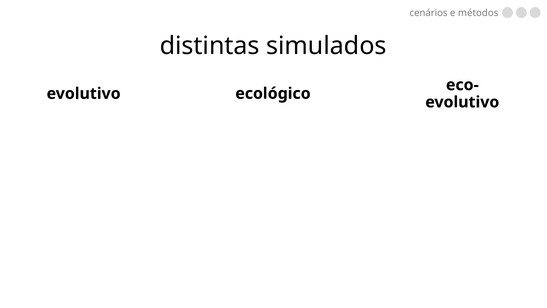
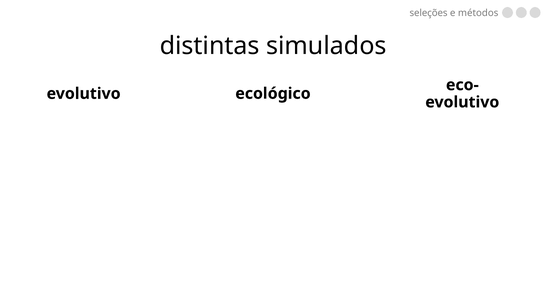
cenários: cenários -> seleções
